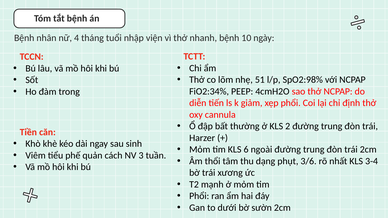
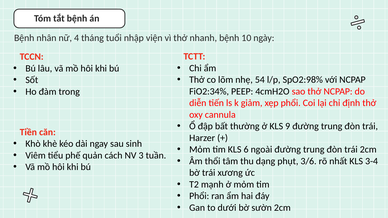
51: 51 -> 54
2: 2 -> 9
